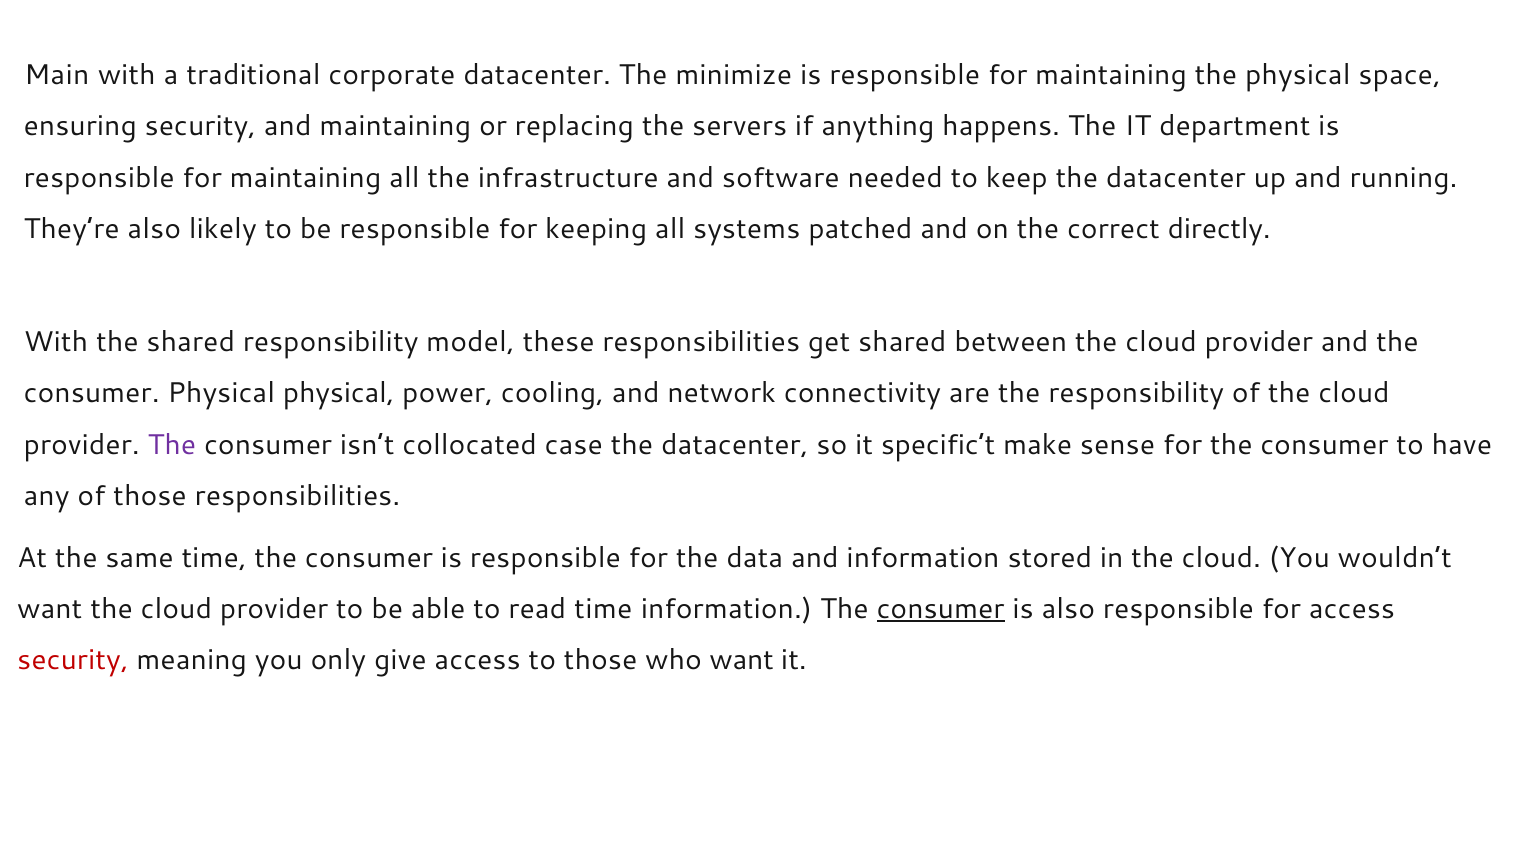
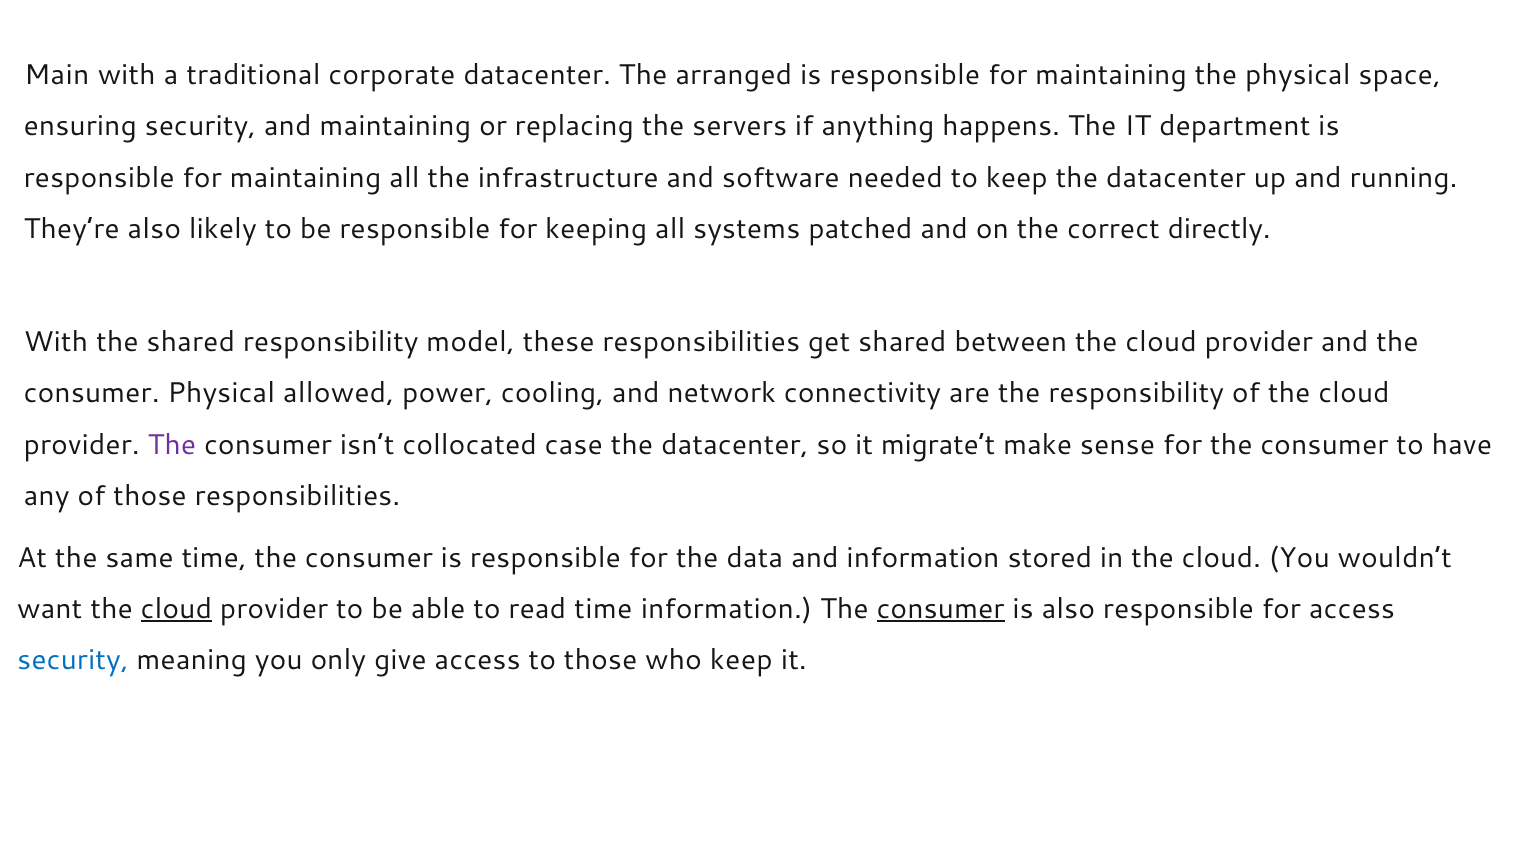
minimize: minimize -> arranged
Physical physical: physical -> allowed
specific’t: specific’t -> migrate’t
cloud at (176, 609) underline: none -> present
security at (73, 660) colour: red -> blue
who want: want -> keep
